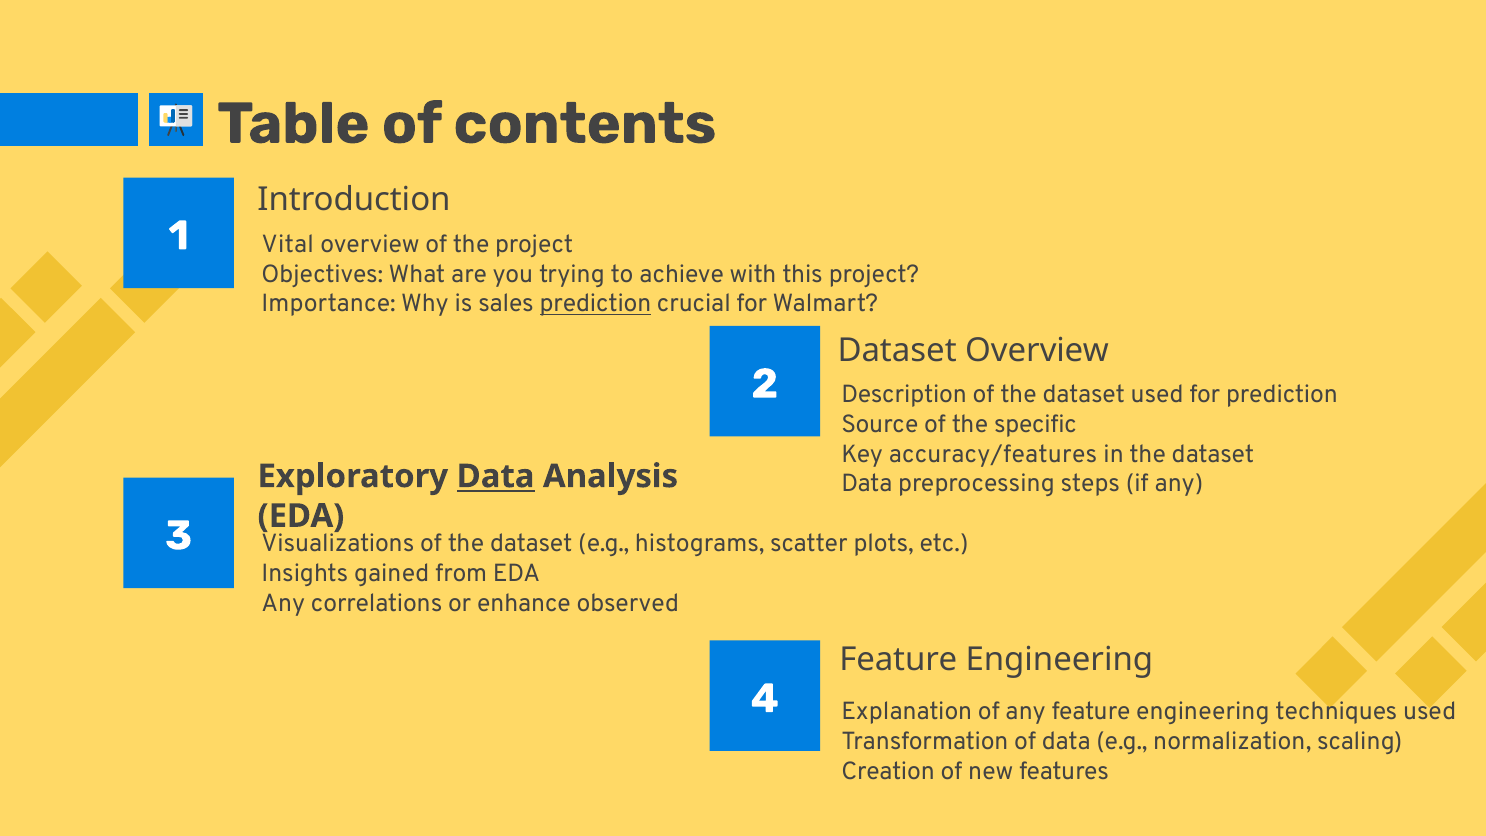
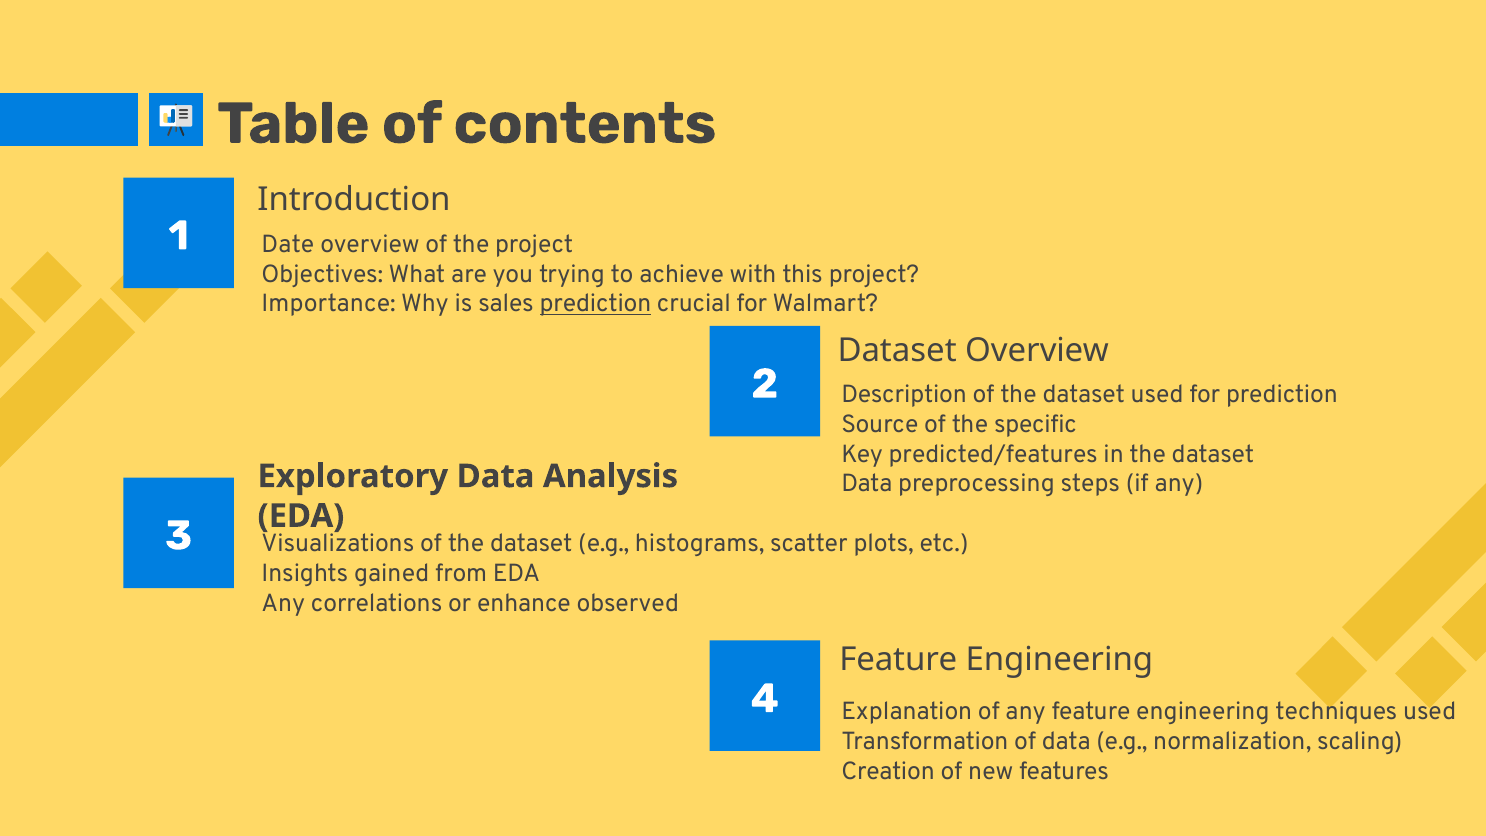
Vital: Vital -> Date
accuracy/features: accuracy/features -> predicted/features
Data at (496, 476) underline: present -> none
